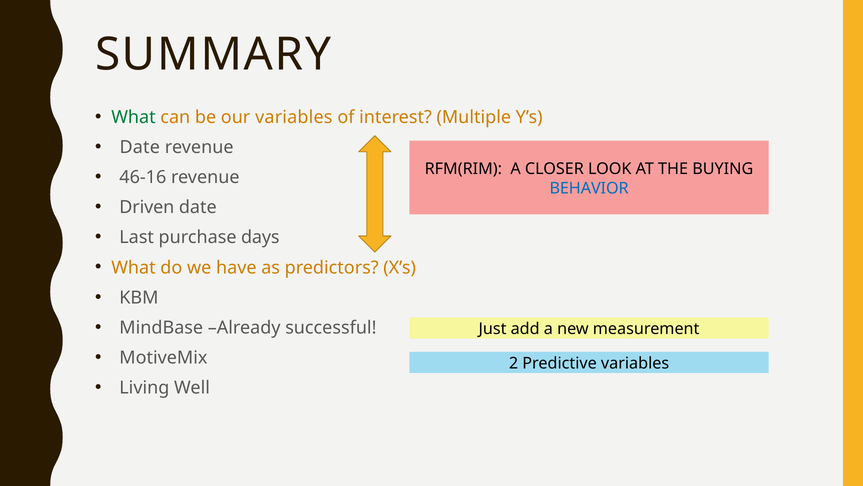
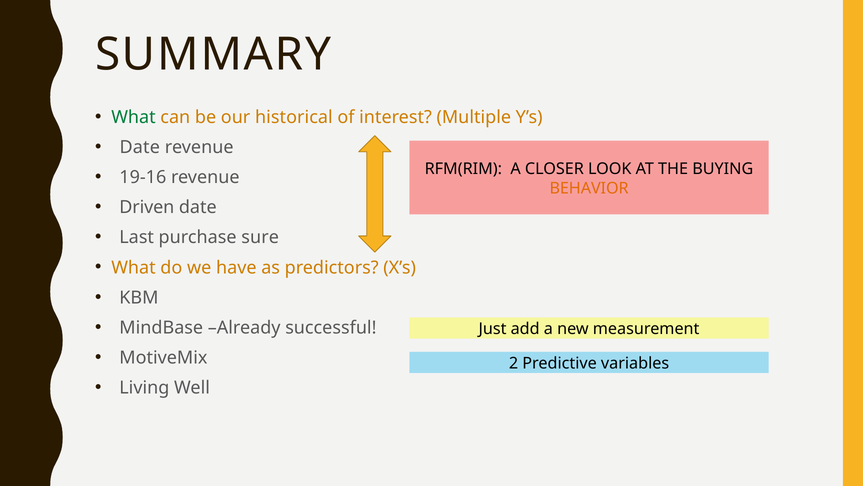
our variables: variables -> historical
46-16: 46-16 -> 19-16
BEHAVIOR colour: blue -> orange
days: days -> sure
